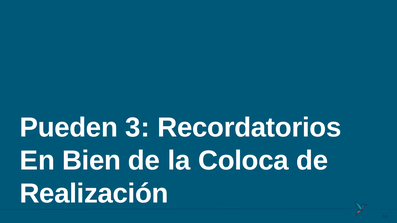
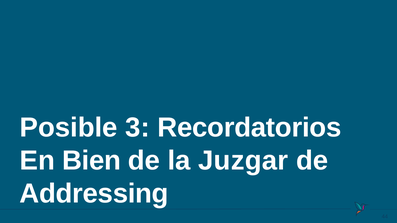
Pueden: Pueden -> Posible
Coloca: Coloca -> Juzgar
Realización: Realización -> Addressing
